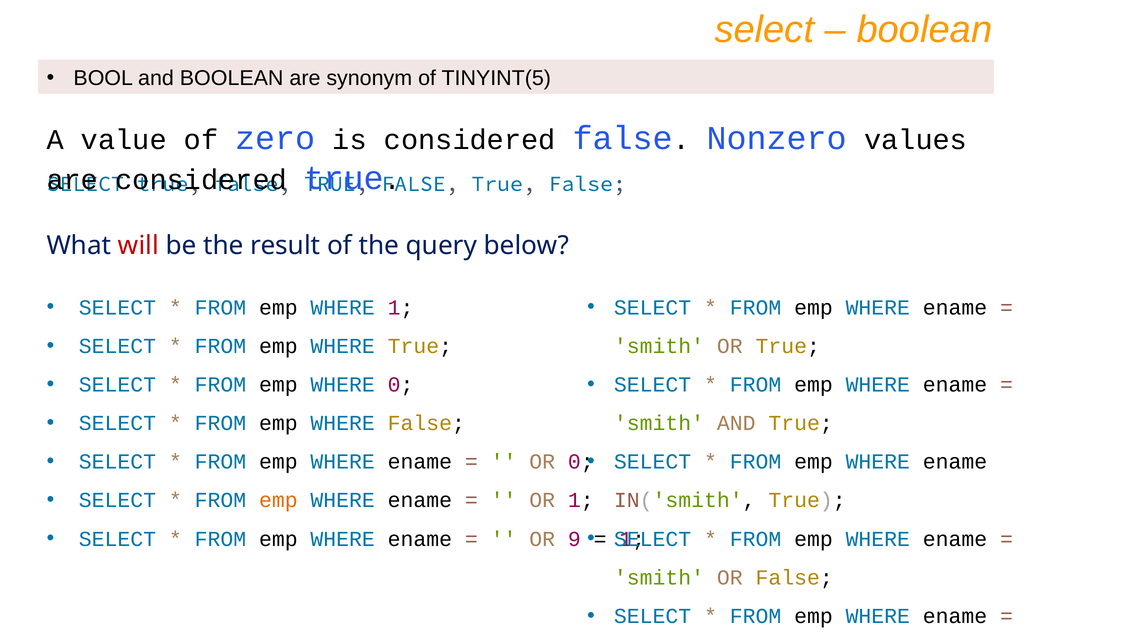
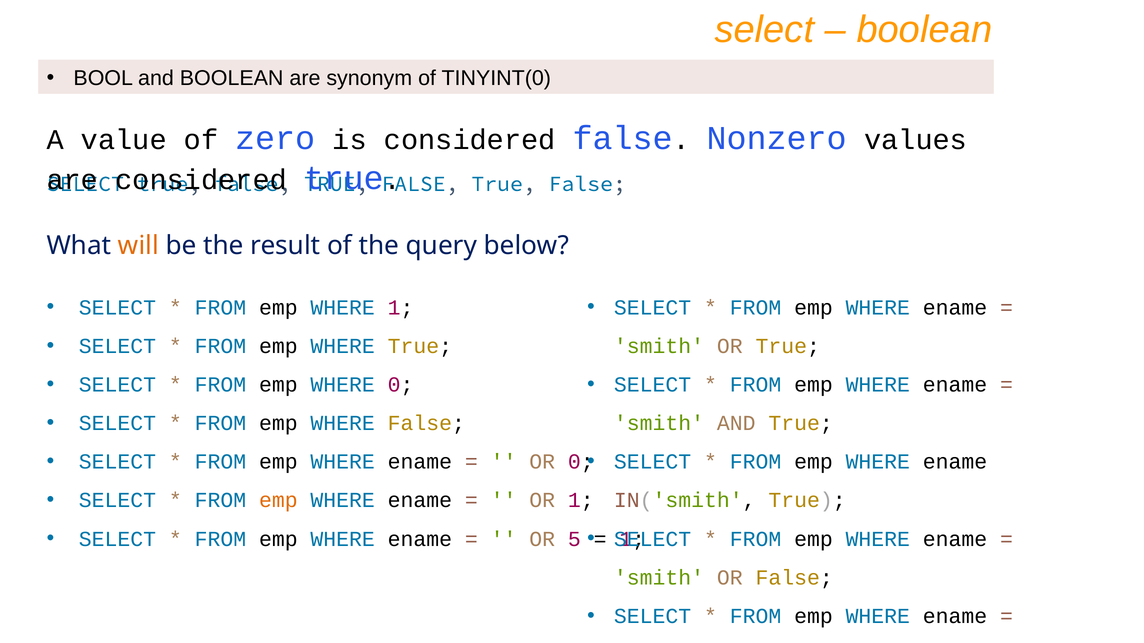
TINYINT(5: TINYINT(5 -> TINYINT(0
will colour: red -> orange
9: 9 -> 5
